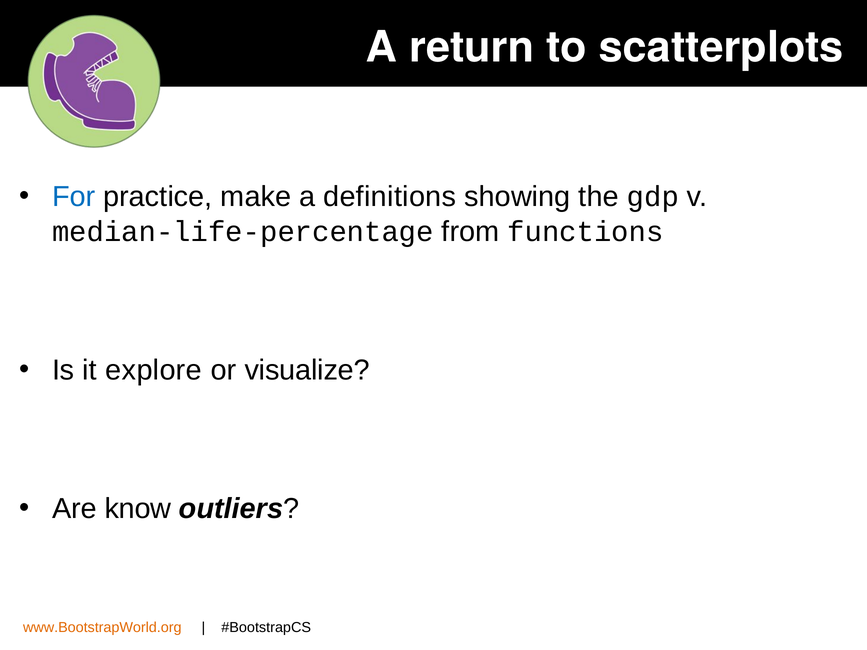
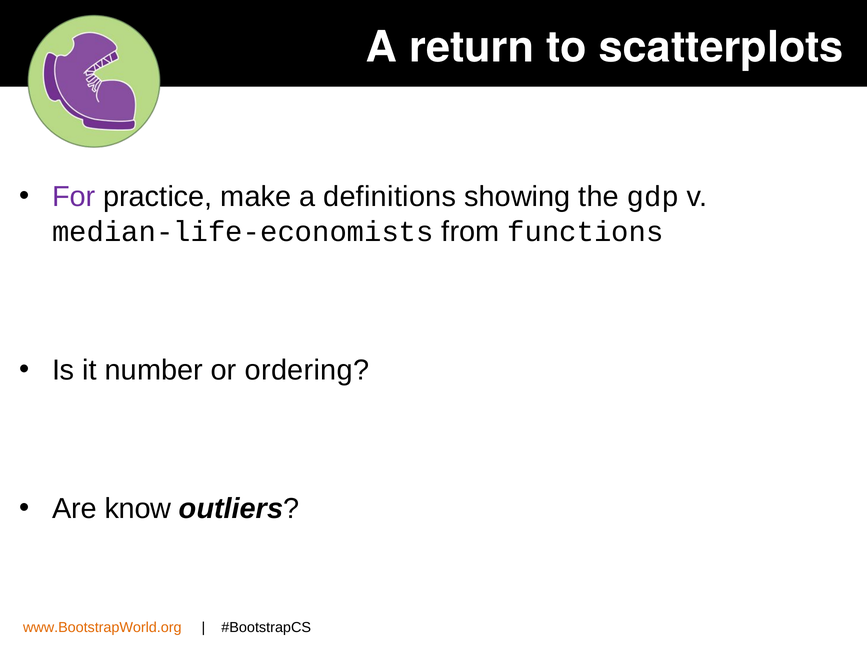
For colour: blue -> purple
median-life-percentage: median-life-percentage -> median-life-economists
explore: explore -> number
visualize: visualize -> ordering
